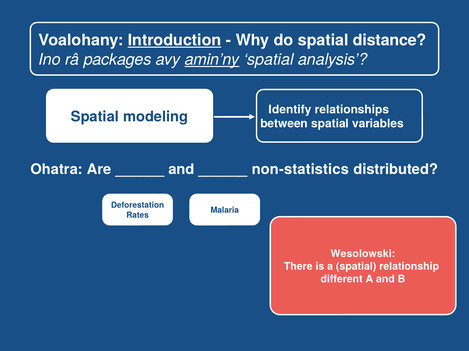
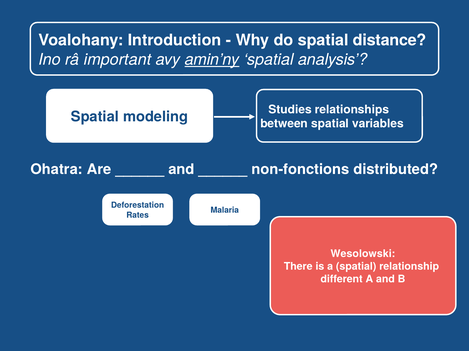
Introduction underline: present -> none
packages: packages -> important
Identify: Identify -> Studies
non-statistics: non-statistics -> non-fonctions
